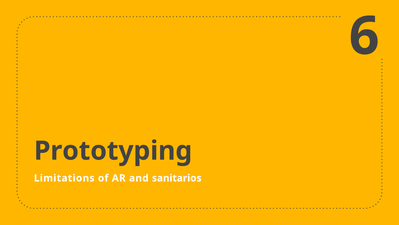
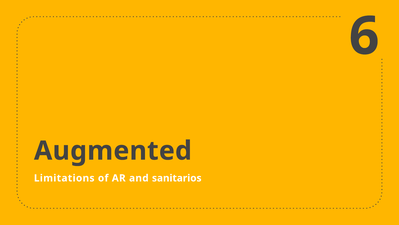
Prototyping: Prototyping -> Augmented
